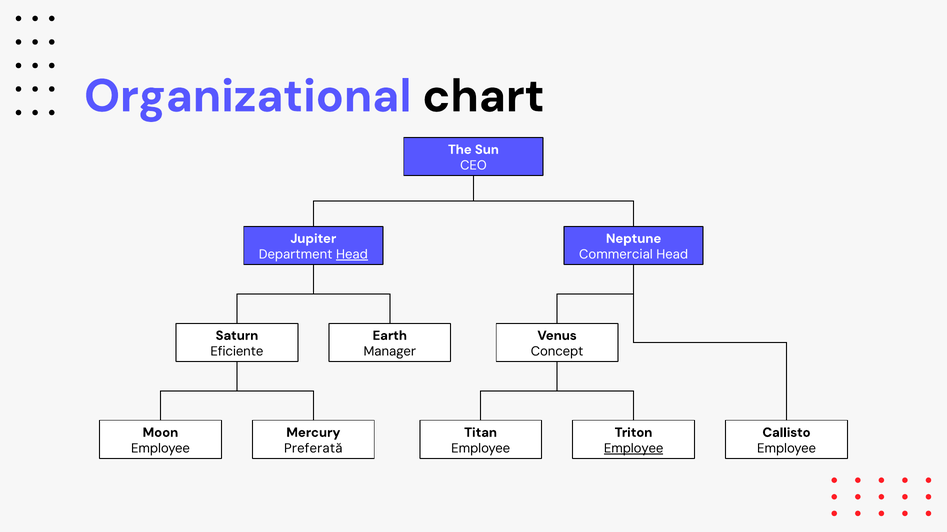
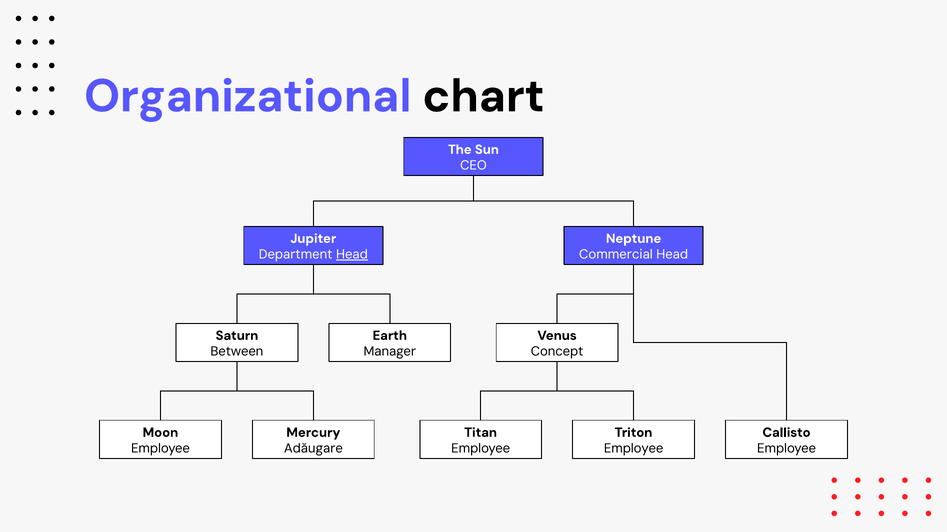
Eficiente: Eficiente -> Between
Preferată: Preferată -> Adăugare
Employee at (634, 449) underline: present -> none
